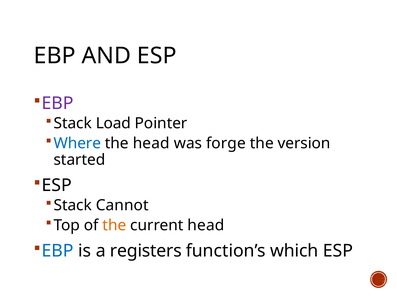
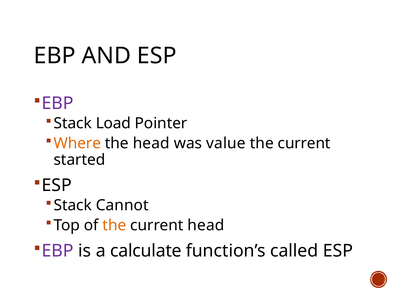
Where colour: blue -> orange
forge: forge -> value
version at (304, 144): version -> current
EBP at (58, 251) colour: blue -> purple
registers: registers -> calculate
which: which -> called
